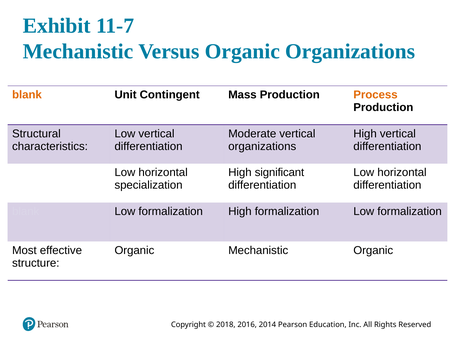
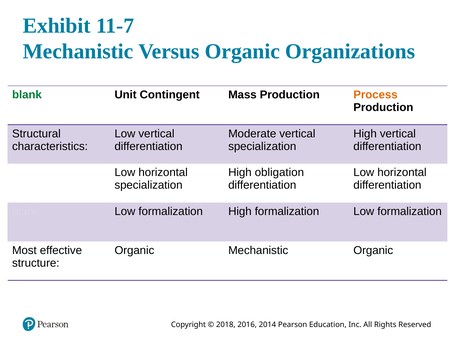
blank at (27, 95) colour: orange -> green
organizations at (262, 146): organizations -> specialization
significant: significant -> obligation
